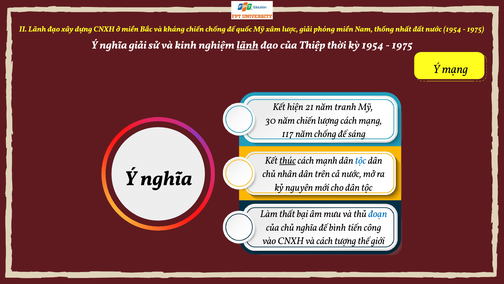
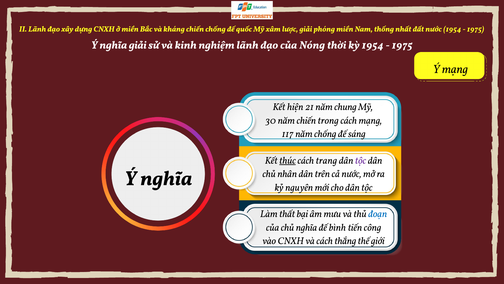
lãnh at (247, 45) underline: present -> none
Thiệp: Thiệp -> Nóng
tranh: tranh -> chung
lượng: lượng -> trong
mạnh: mạnh -> trang
tộc at (361, 160) colour: blue -> purple
tượng: tượng -> thắng
